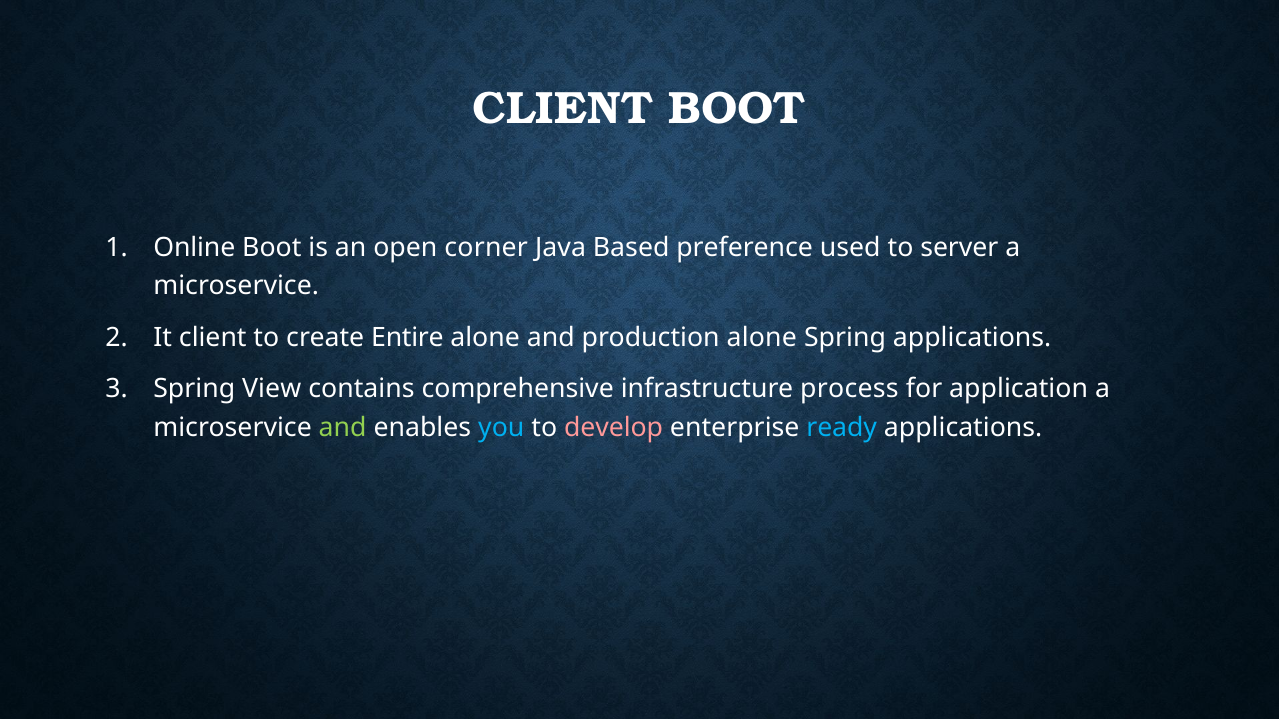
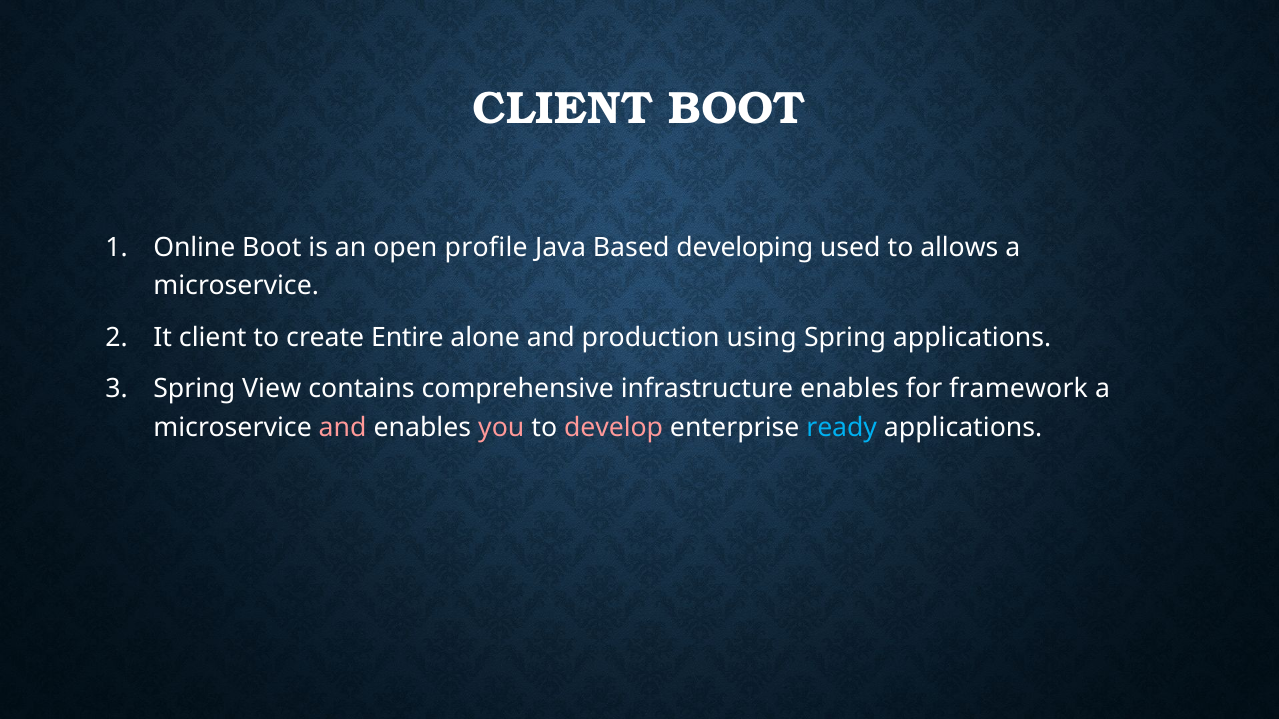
corner: corner -> profile
preference: preference -> developing
server: server -> allows
production alone: alone -> using
infrastructure process: process -> enables
application: application -> framework
and at (343, 428) colour: light green -> pink
you colour: light blue -> pink
